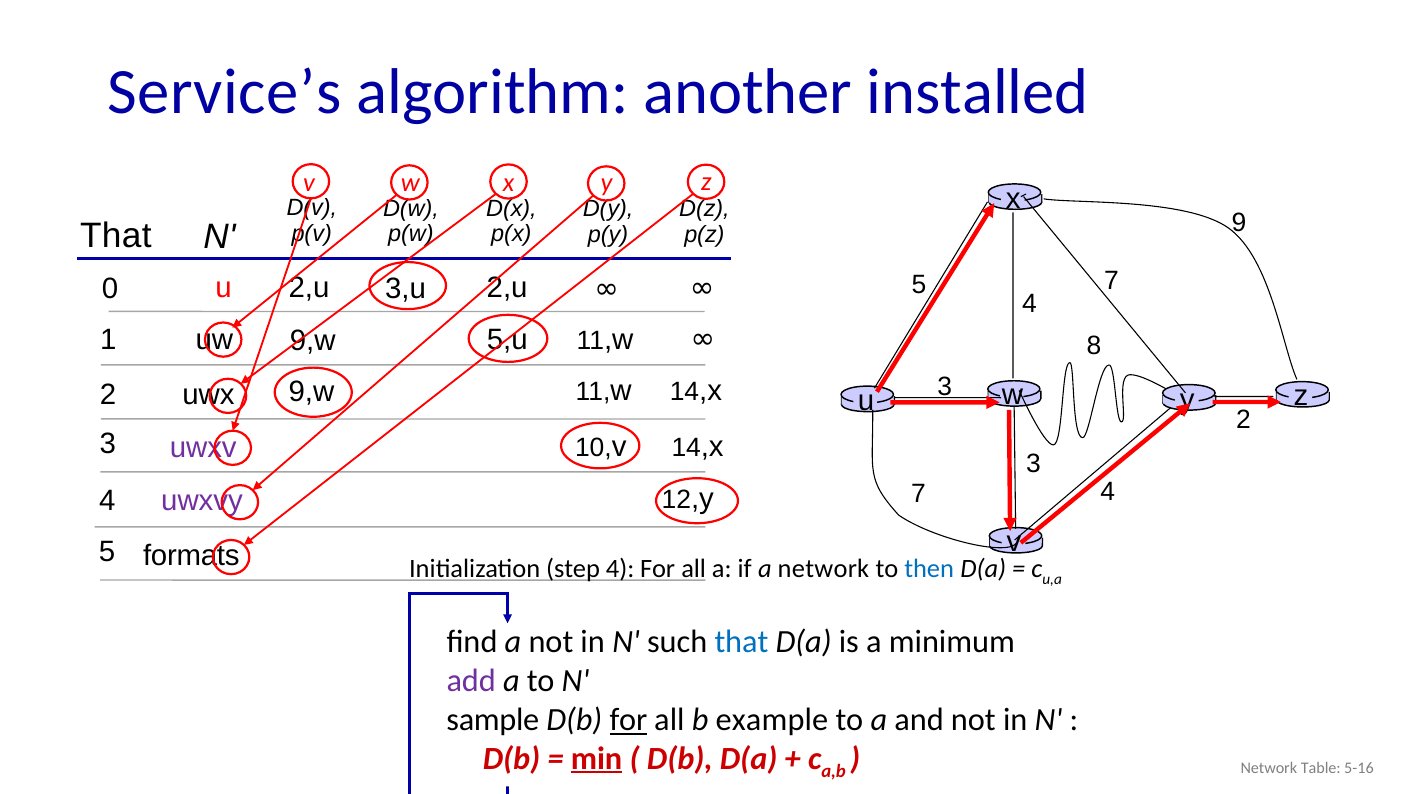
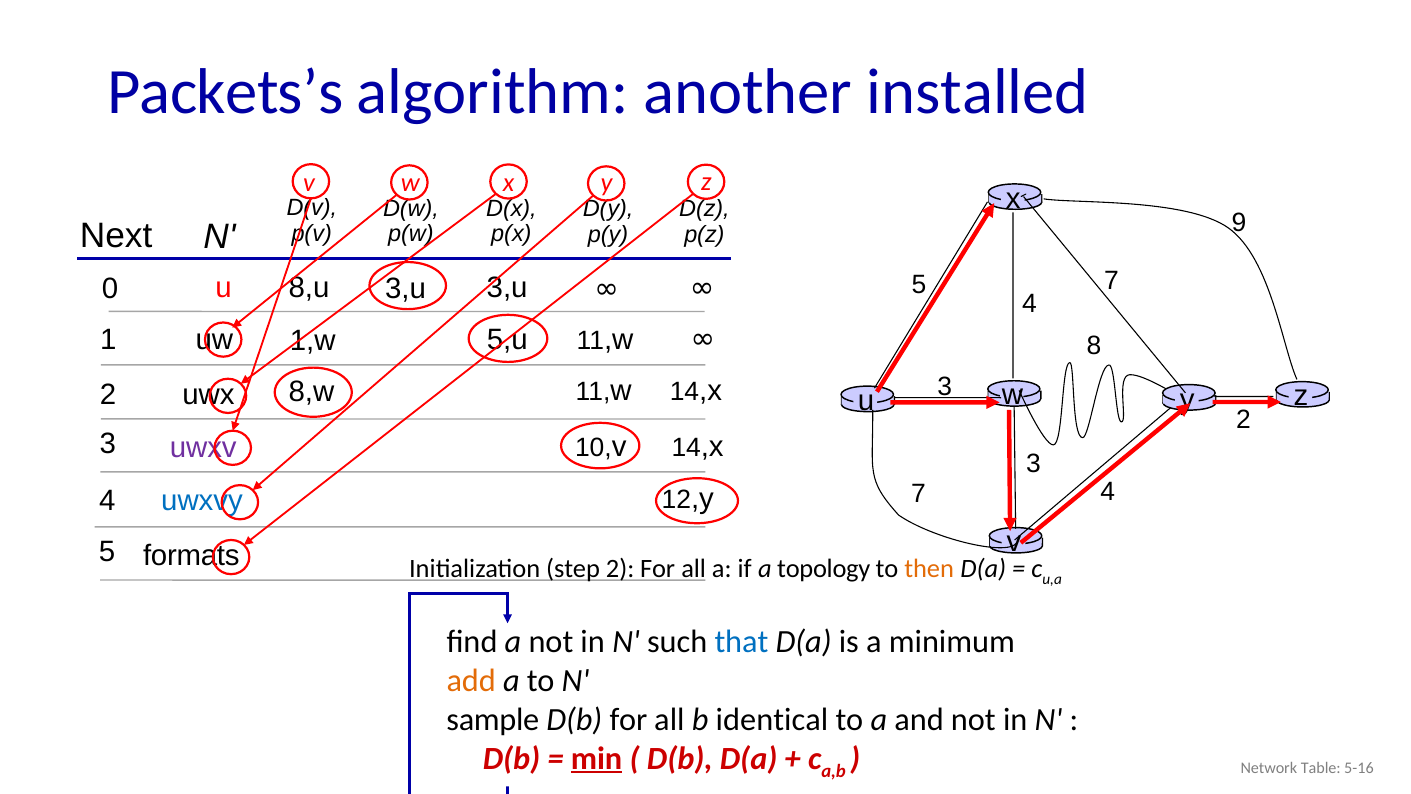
Service’s: Service’s -> Packets’s
That at (116, 236): That -> Next
2,u at (309, 288): 2,u -> 8,u
3,u 2,u: 2,u -> 3,u
9,w at (313, 341): 9,w -> 1,w
9,w at (311, 392): 9,w -> 8,w
uwxvy colour: purple -> blue
step 4: 4 -> 2
a network: network -> topology
then colour: blue -> orange
add colour: purple -> orange
for at (628, 719) underline: present -> none
example: example -> identical
